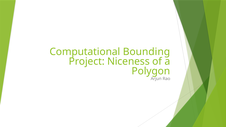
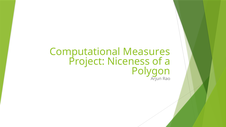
Bounding: Bounding -> Measures
